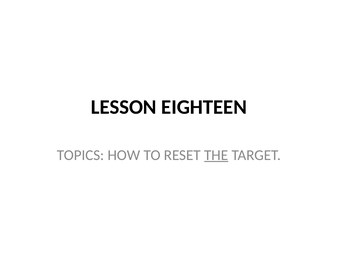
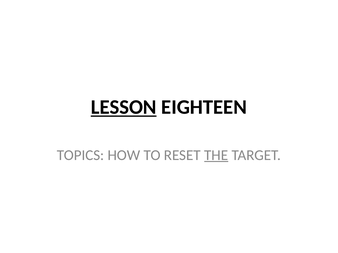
LESSON underline: none -> present
